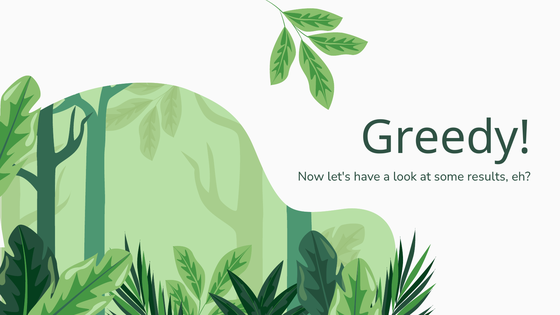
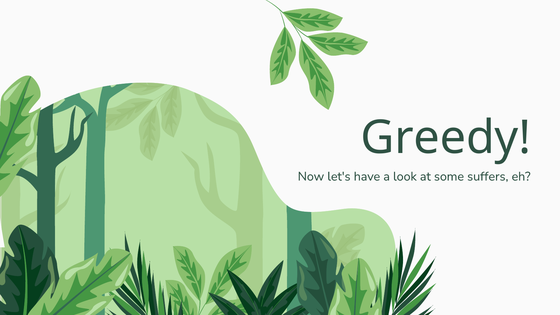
results: results -> suffers
